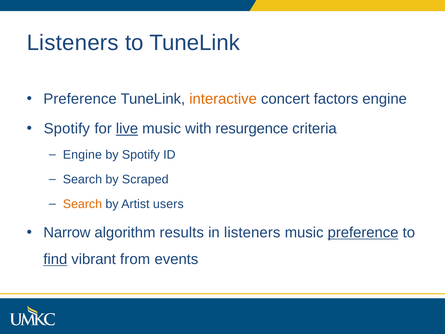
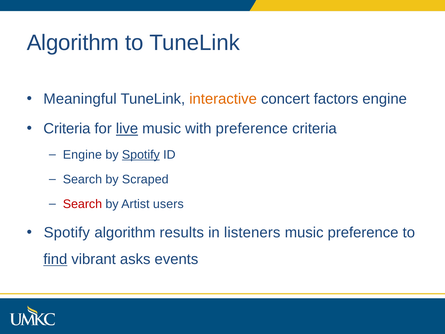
Listeners at (73, 43): Listeners -> Algorithm
Preference at (80, 99): Preference -> Meaningful
Spotify at (67, 129): Spotify -> Criteria
with resurgence: resurgence -> preference
Spotify at (141, 155) underline: none -> present
Search at (82, 204) colour: orange -> red
Narrow at (67, 232): Narrow -> Spotify
preference at (363, 232) underline: present -> none
from: from -> asks
